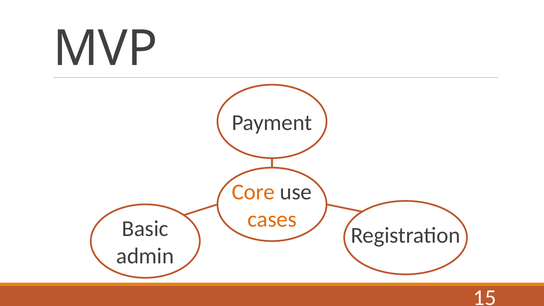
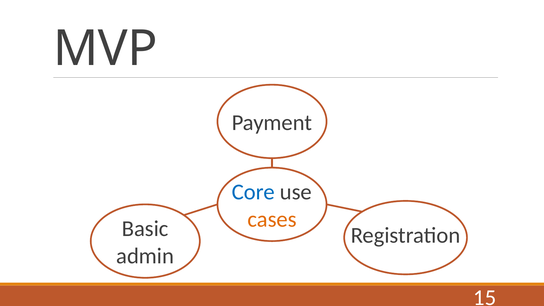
Core colour: orange -> blue
